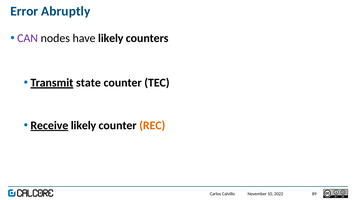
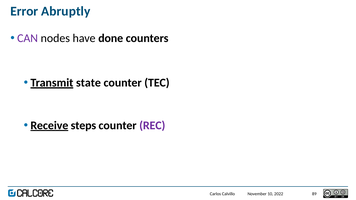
have likely: likely -> done
likely at (83, 126): likely -> steps
REC colour: orange -> purple
